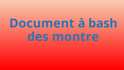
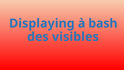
Document: Document -> Displaying
montre: montre -> visibles
